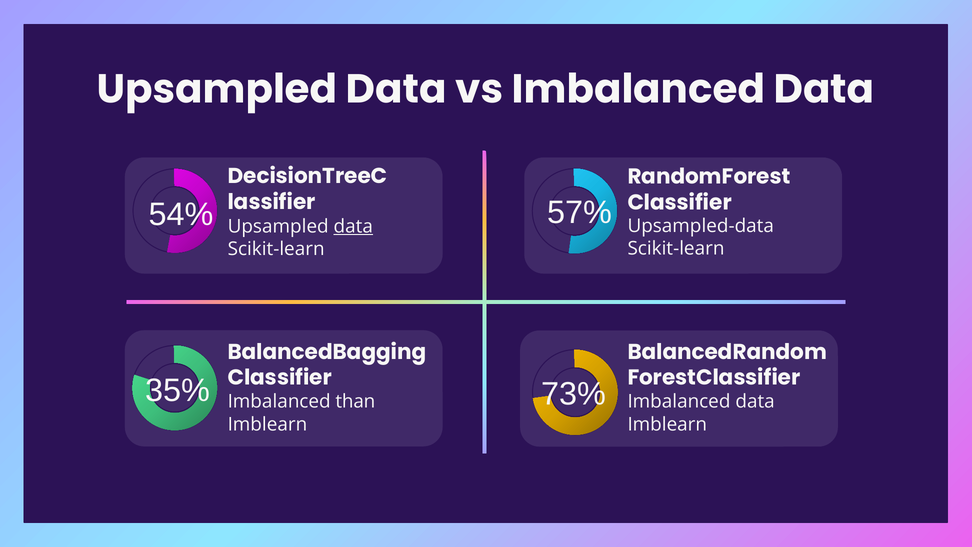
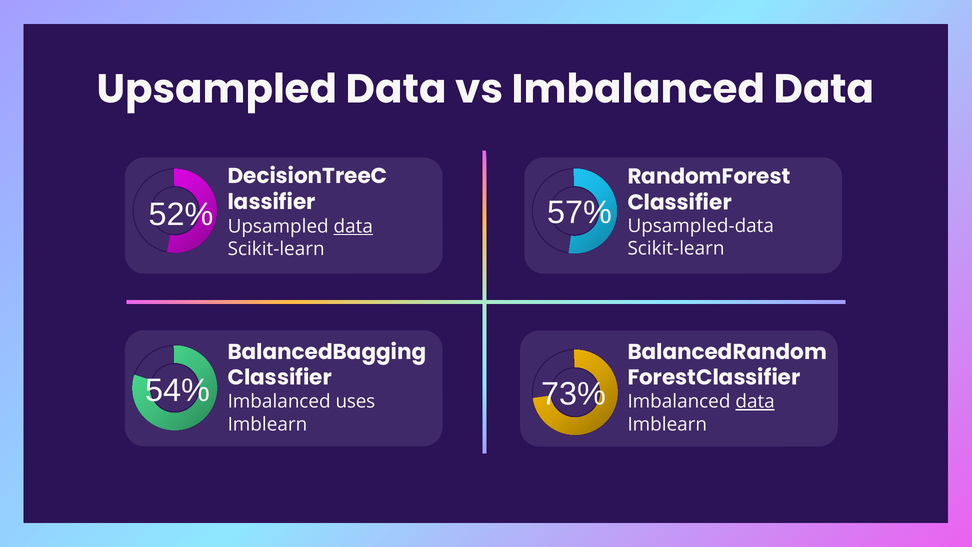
54%: 54% -> 52%
35%: 35% -> 54%
than: than -> uses
data at (755, 401) underline: none -> present
